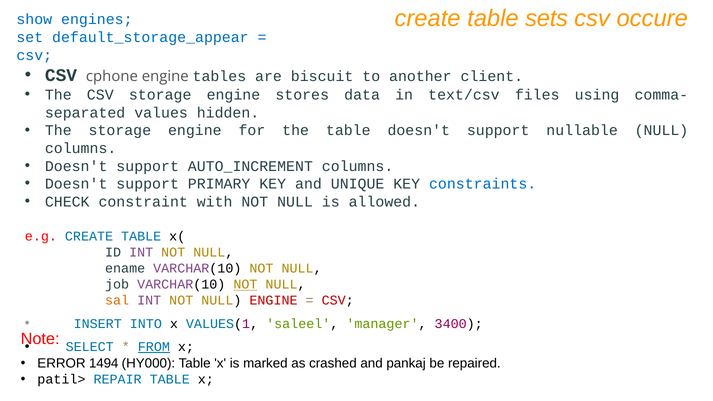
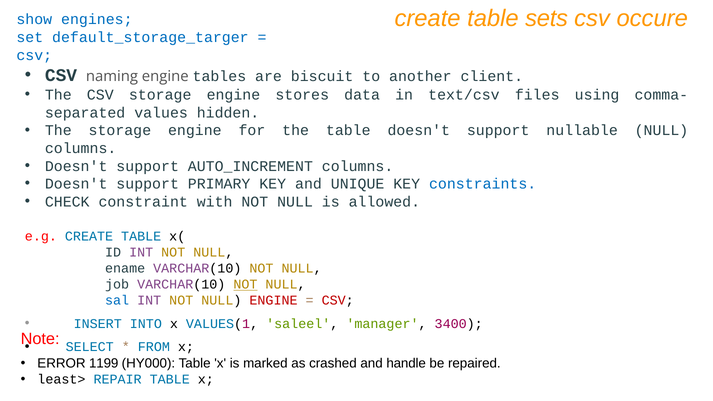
default_storage_appear: default_storage_appear -> default_storage_targer
cphone: cphone -> naming
sal colour: orange -> blue
FROM underline: present -> none
1494: 1494 -> 1199
pankaj: pankaj -> handle
patil>: patil> -> least>
